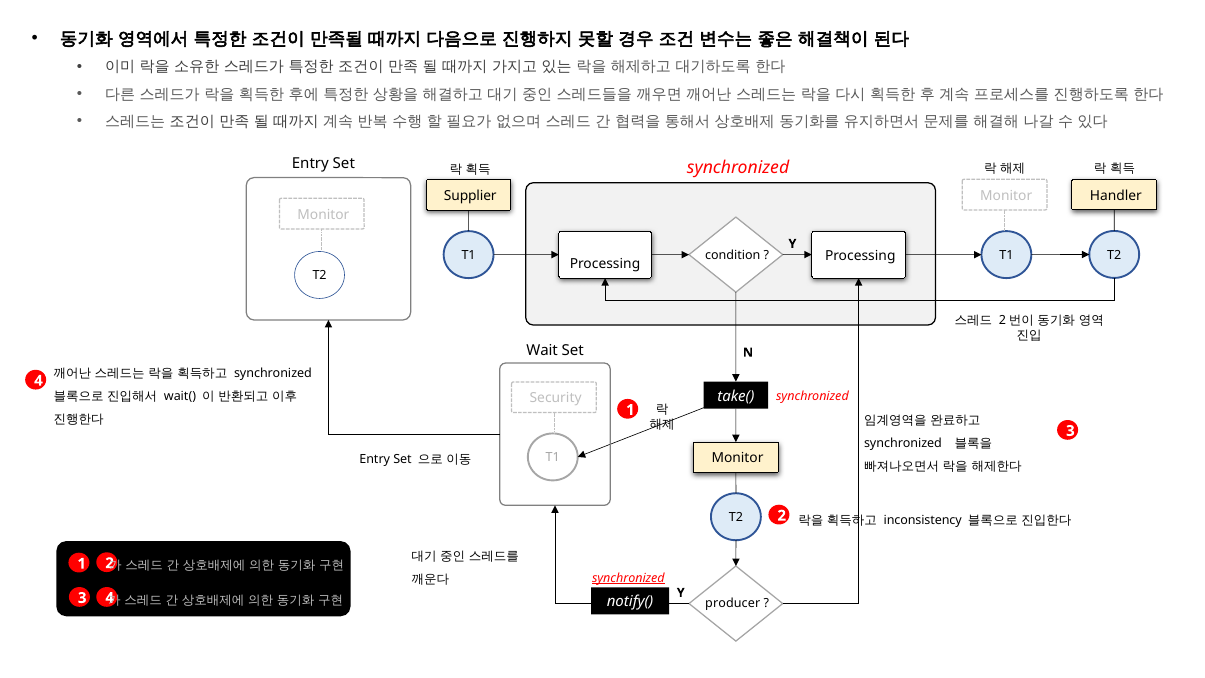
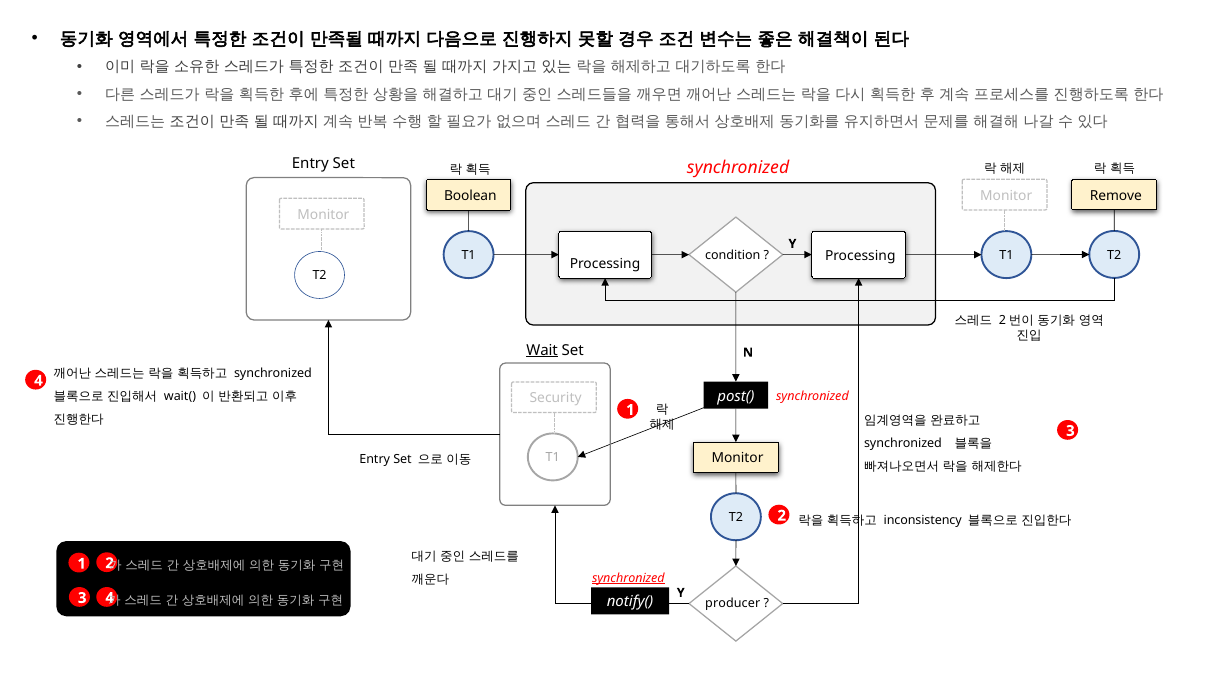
Handler: Handler -> Remove
Supplier: Supplier -> Boolean
Wait underline: none -> present
take(: take( -> post(
